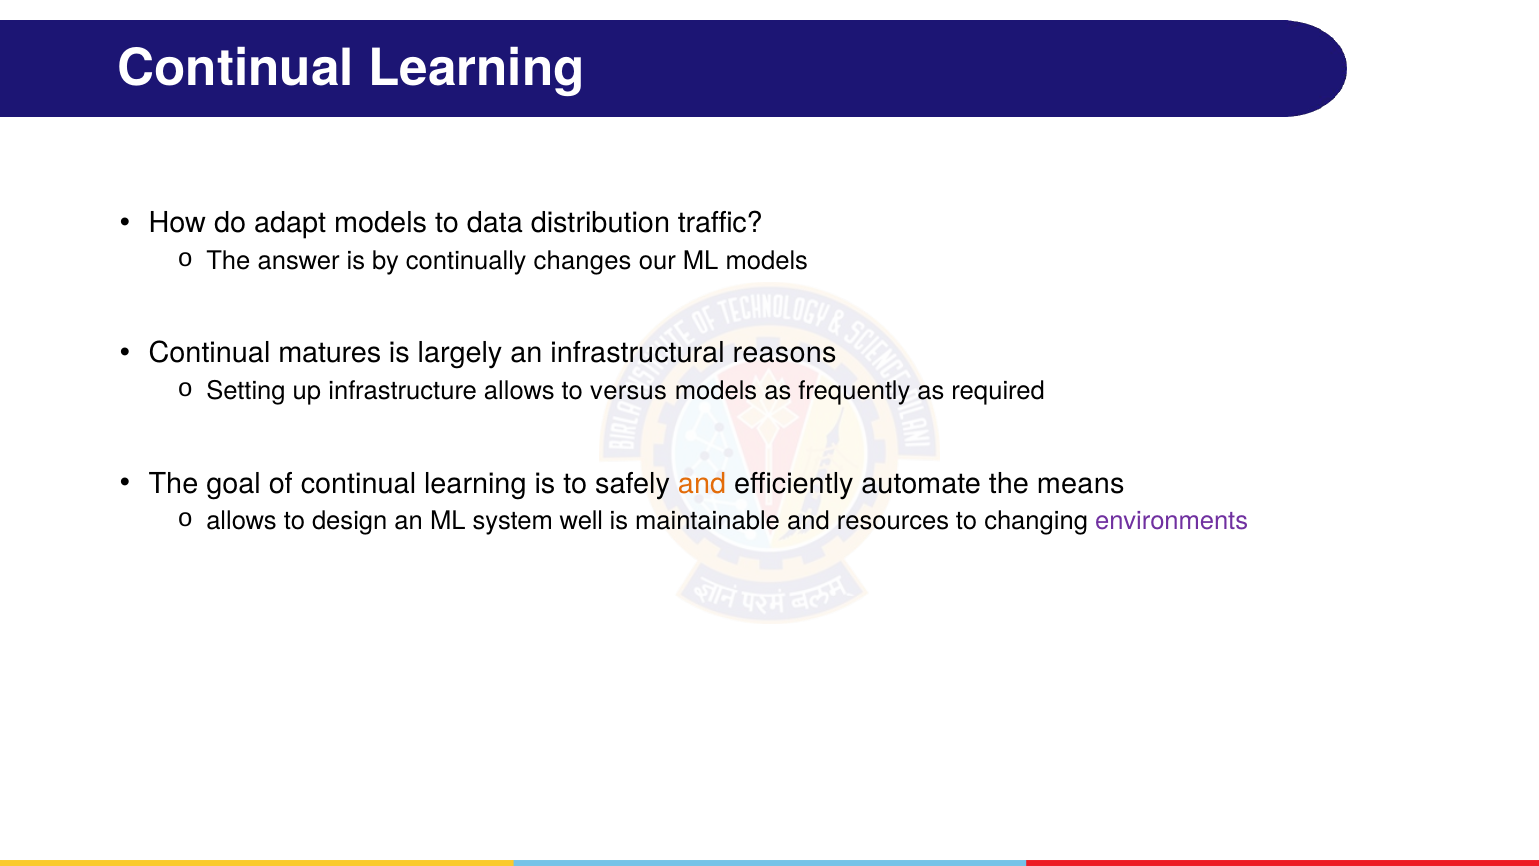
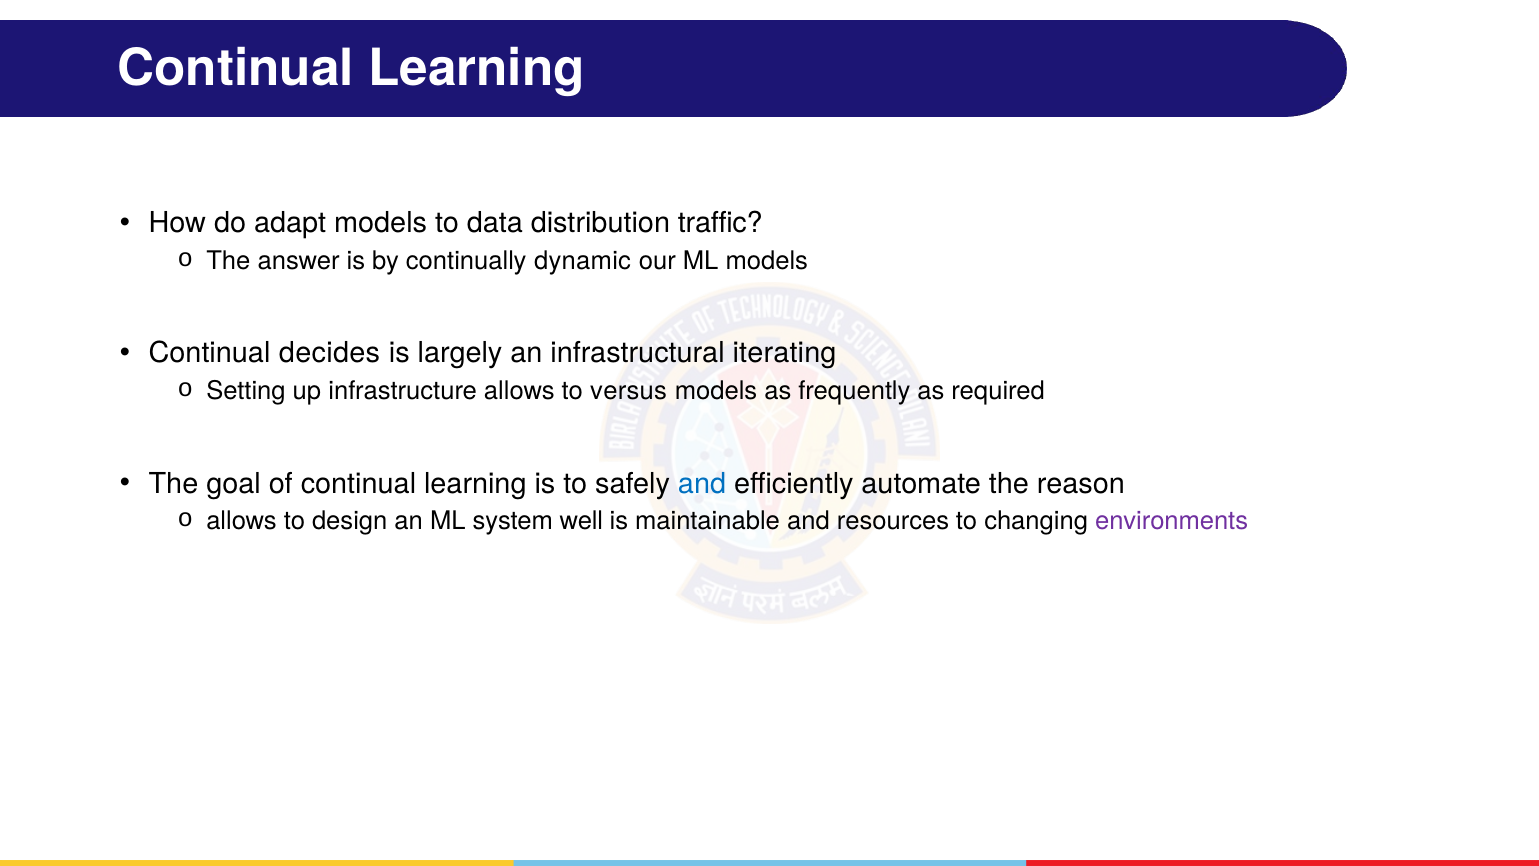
changes: changes -> dynamic
matures: matures -> decides
reasons: reasons -> iterating
and at (702, 483) colour: orange -> blue
means: means -> reason
